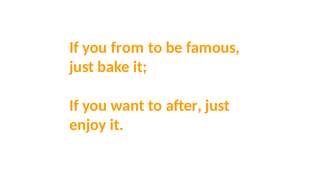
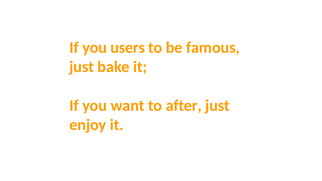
from: from -> users
